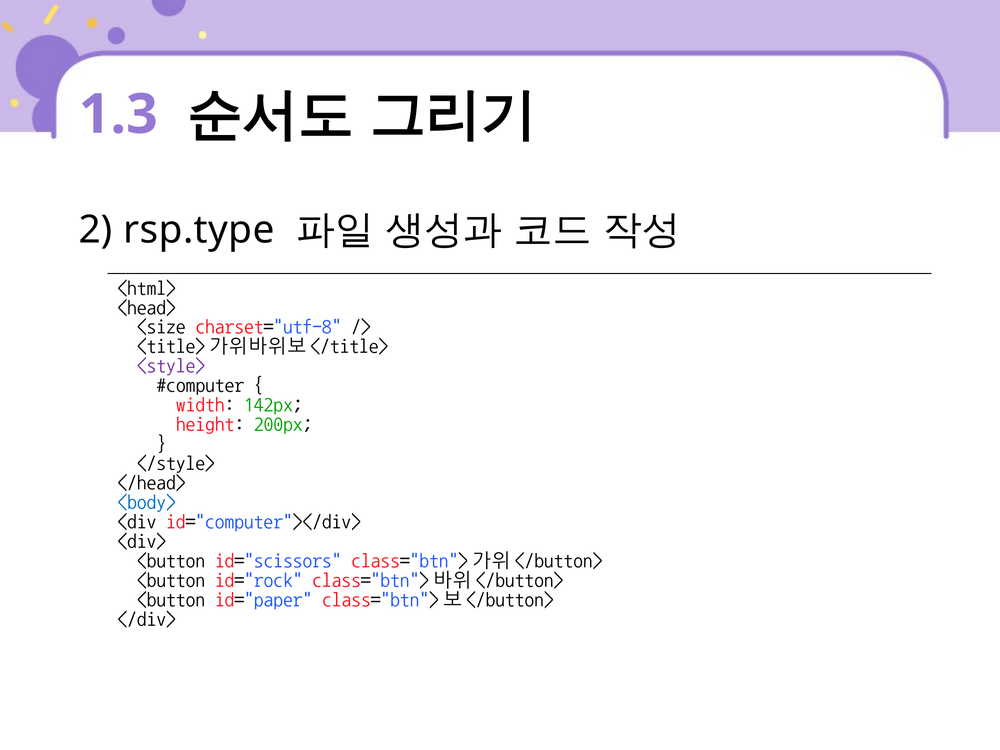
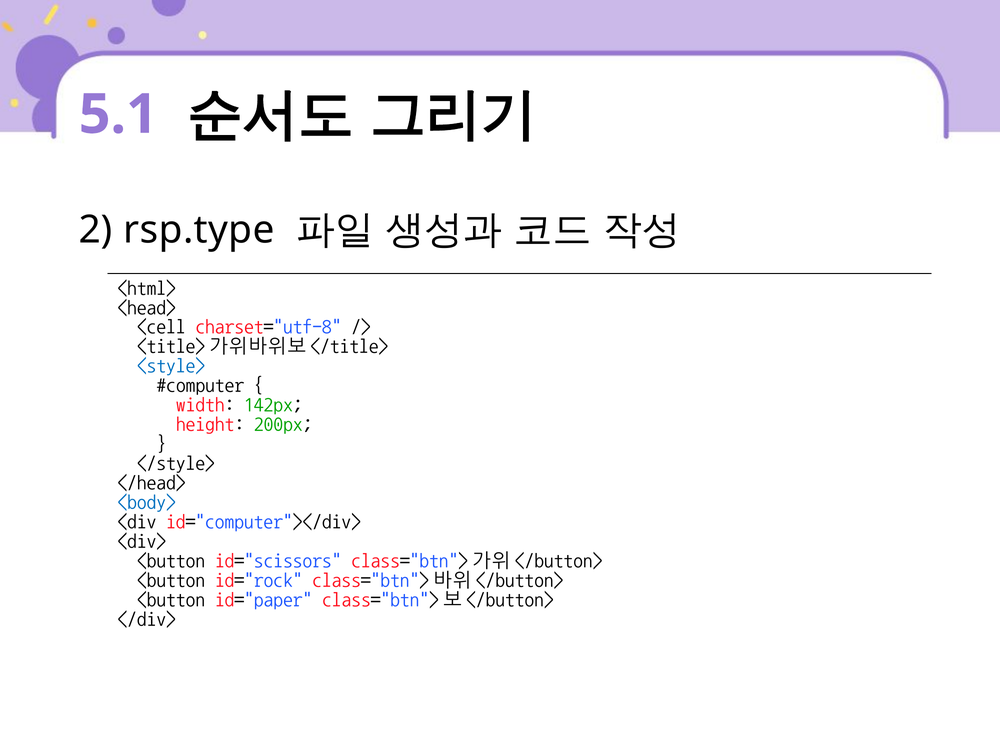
1.3: 1.3 -> 5.1
<size: <size -> <cell
<style> colour: purple -> blue
